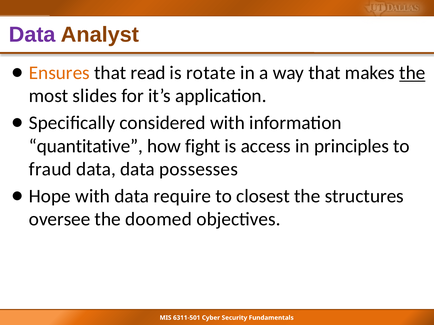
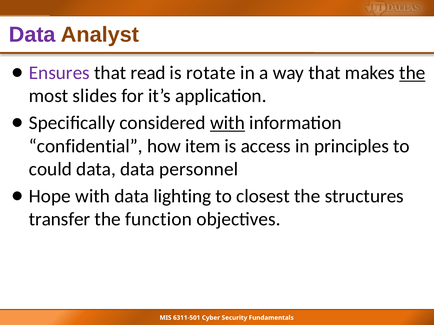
Ensures colour: orange -> purple
with at (228, 123) underline: none -> present
quantitative: quantitative -> confidential
fight: fight -> item
fraud: fraud -> could
possesses: possesses -> personnel
require: require -> lighting
oversee: oversee -> transfer
doomed: doomed -> function
